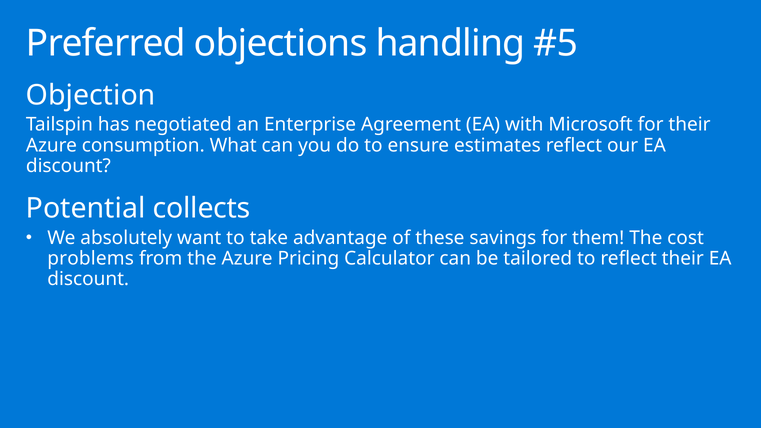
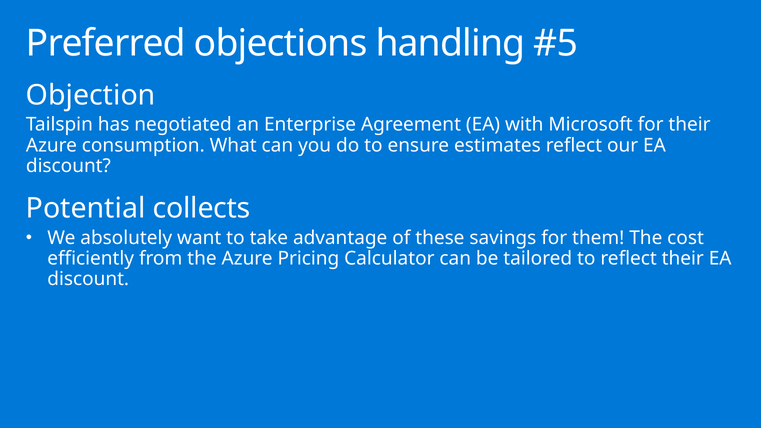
problems: problems -> efficiently
